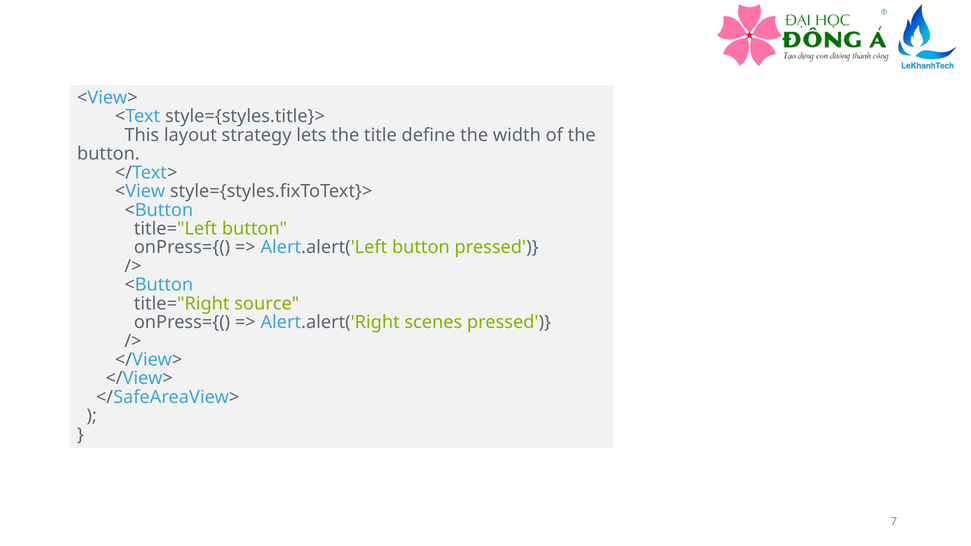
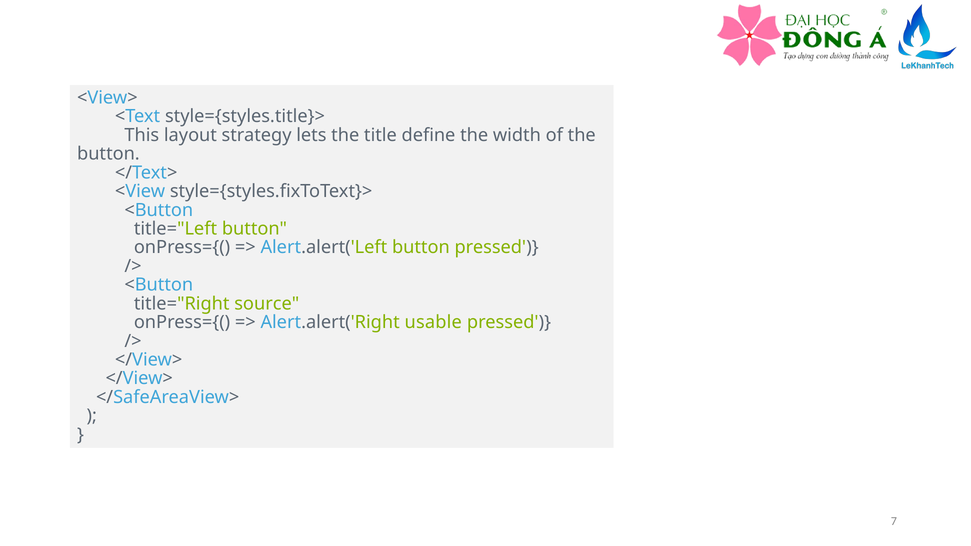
scenes: scenes -> usable
